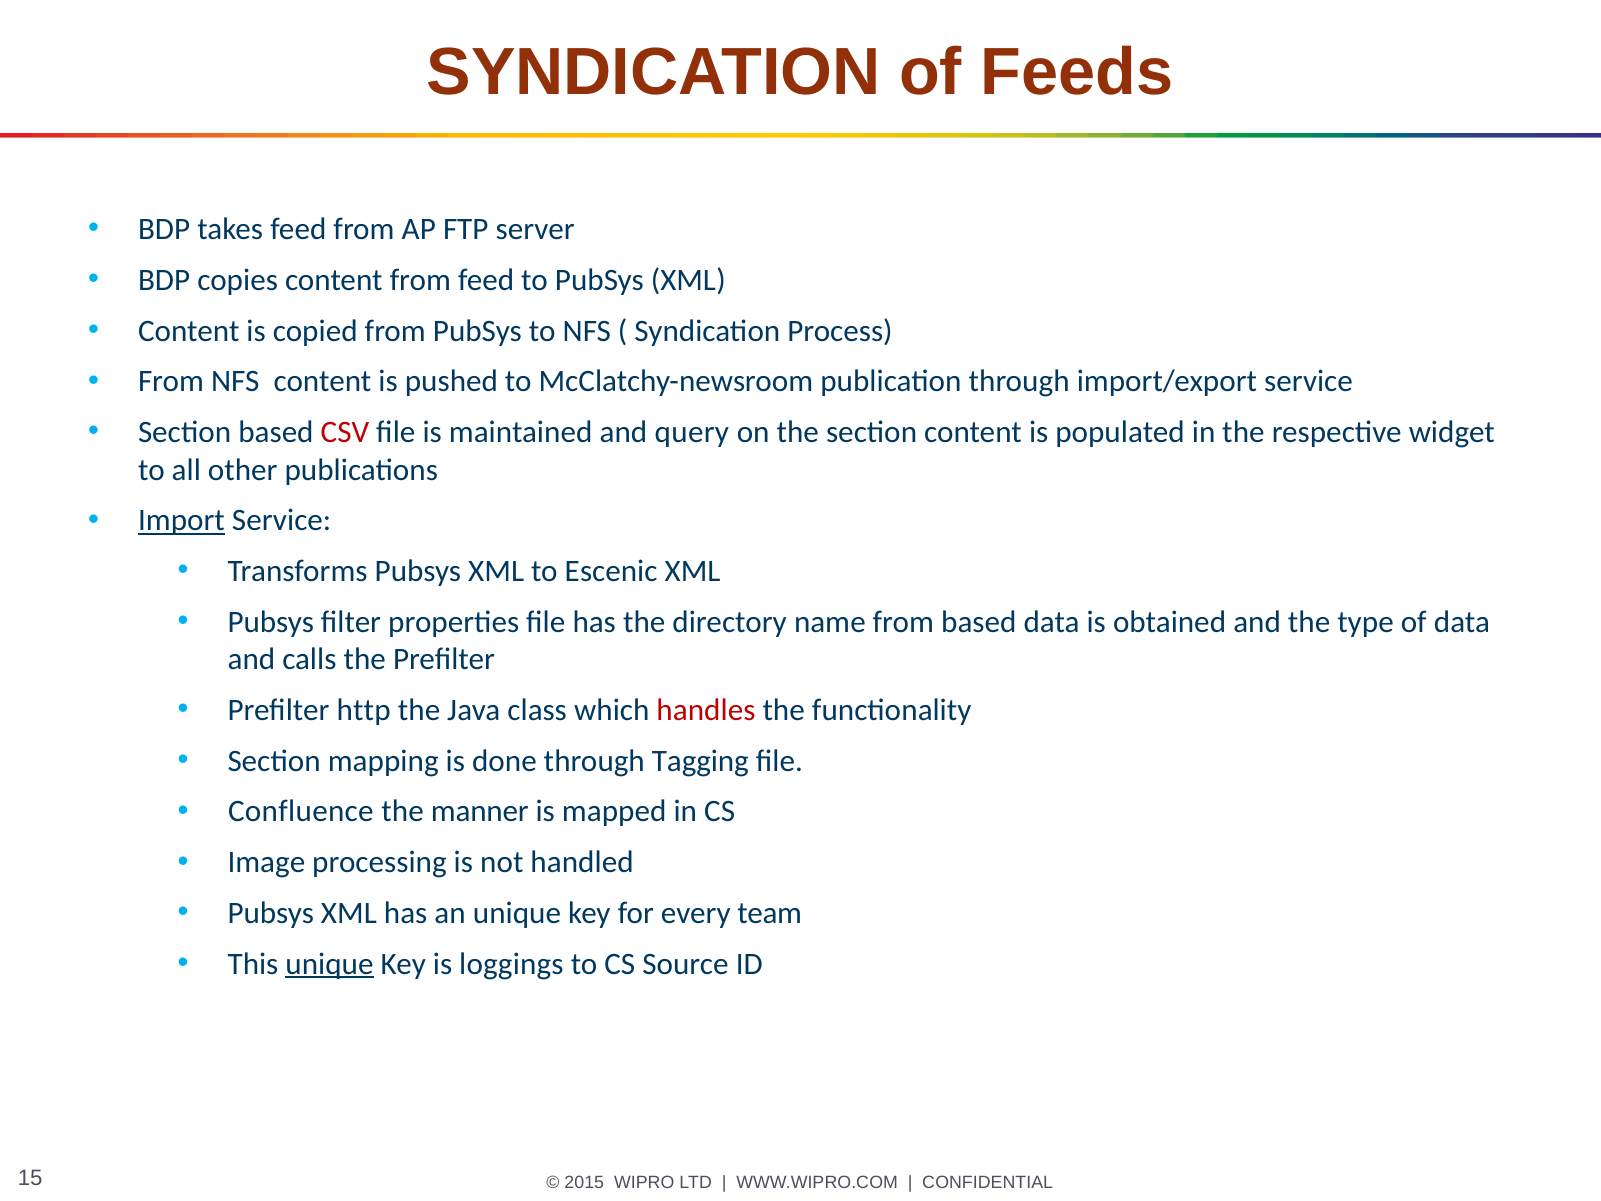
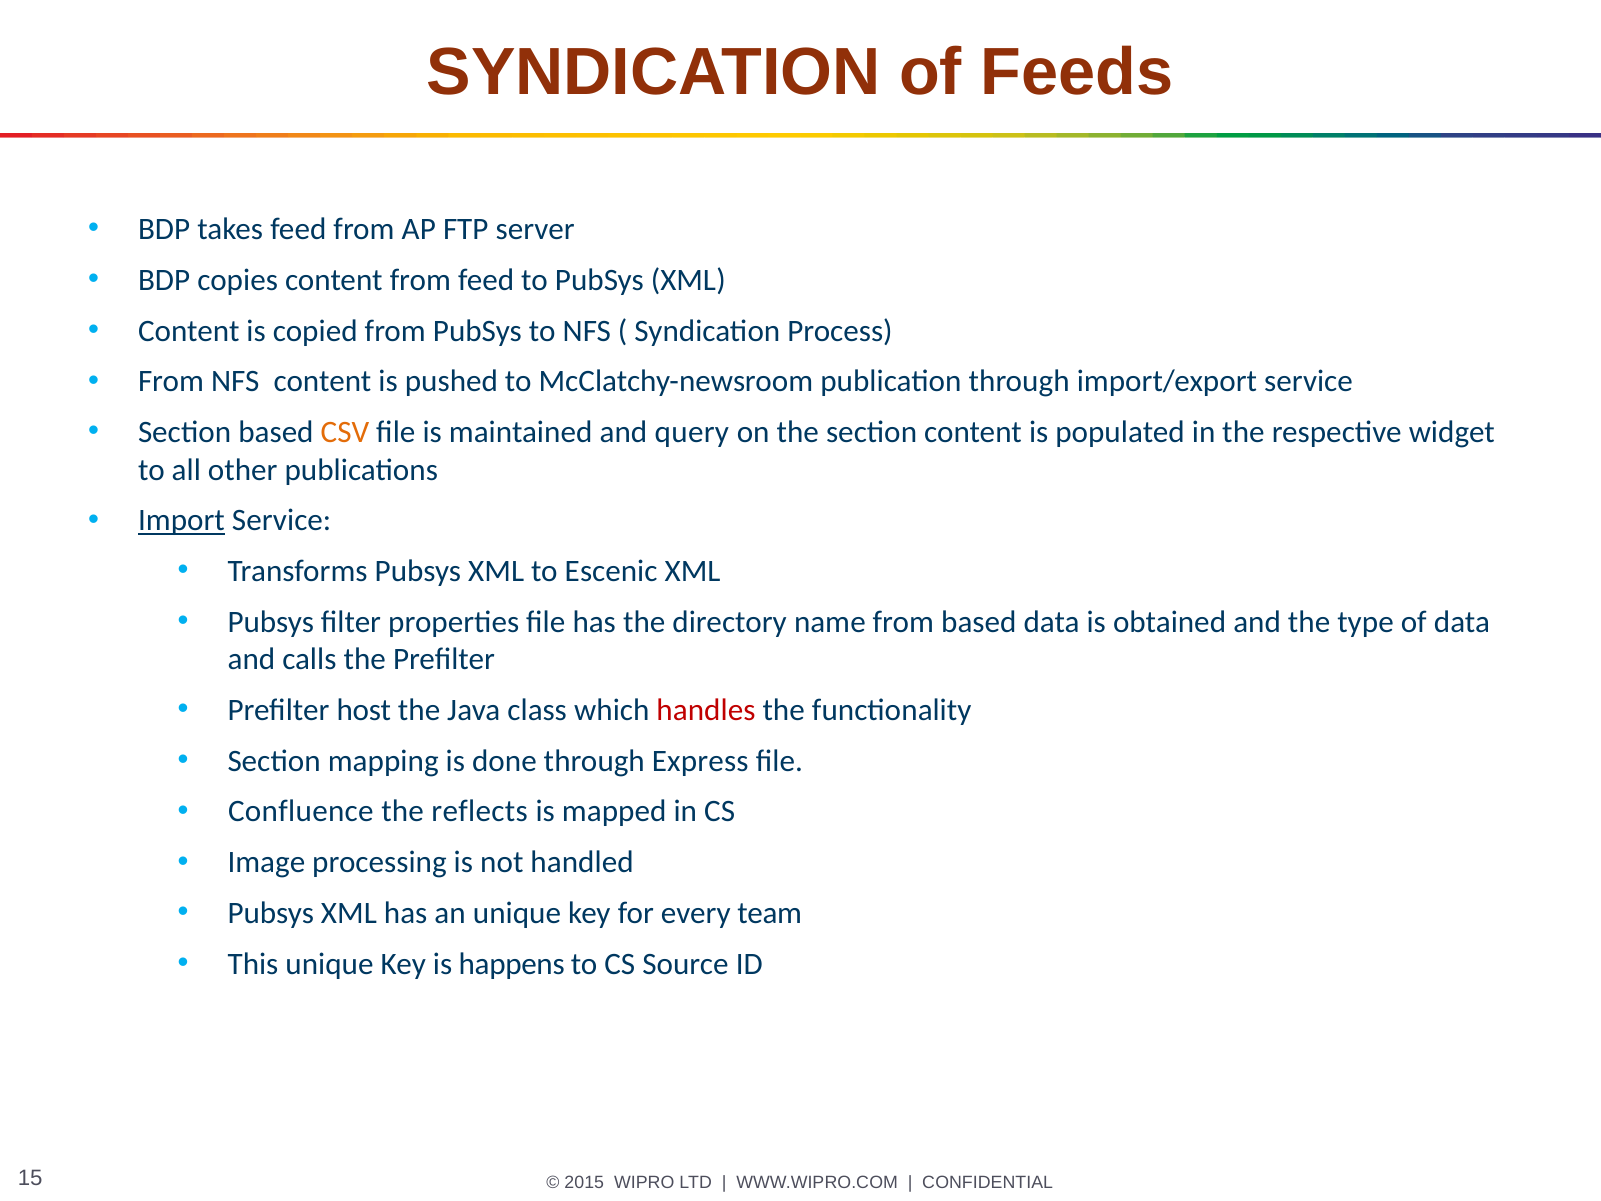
CSV colour: red -> orange
http: http -> host
Tagging: Tagging -> Express
manner: manner -> reflects
unique at (330, 964) underline: present -> none
loggings: loggings -> happens
